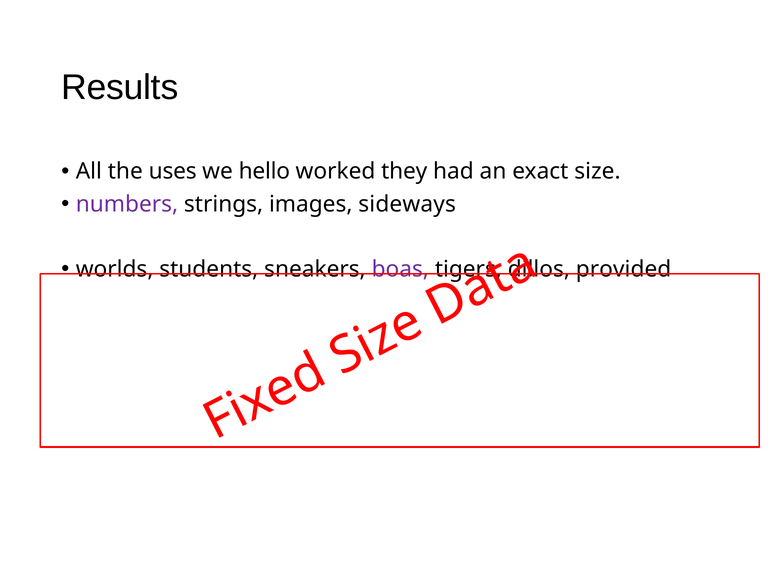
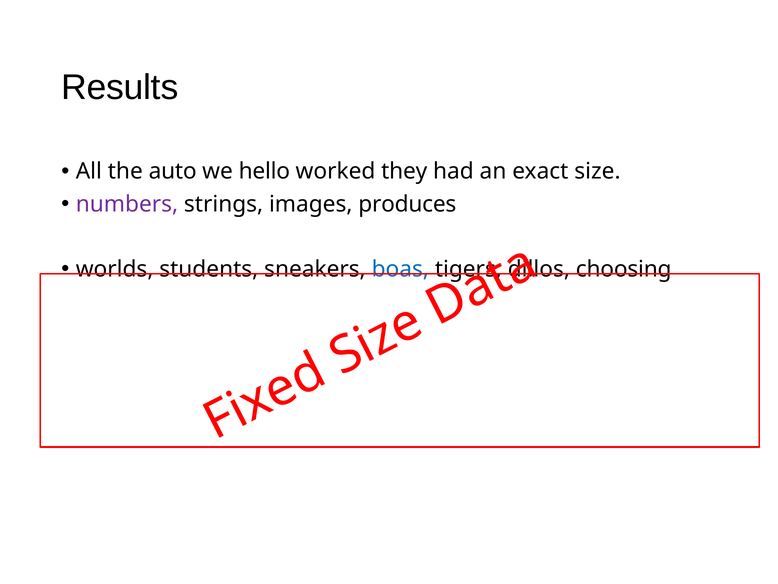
uses: uses -> auto
sideways: sideways -> produces
boas colour: purple -> blue
provided: provided -> choosing
